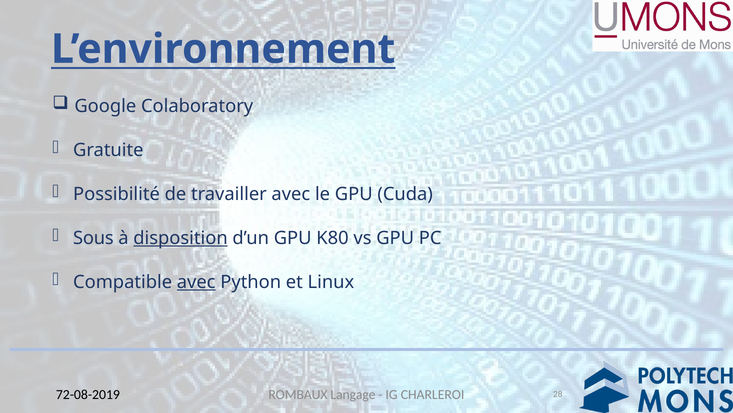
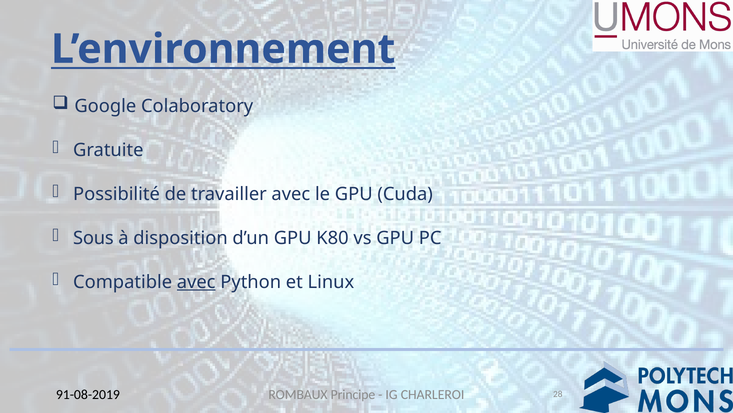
disposition underline: present -> none
72-08-2019: 72-08-2019 -> 91-08-2019
Langage: Langage -> Principe
